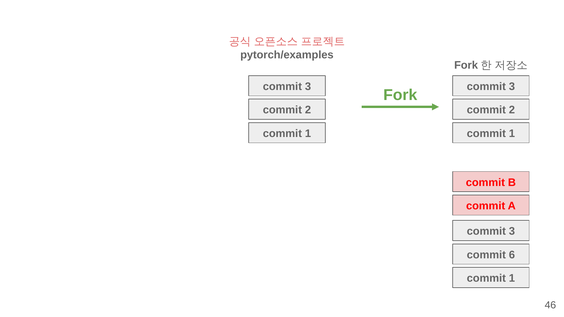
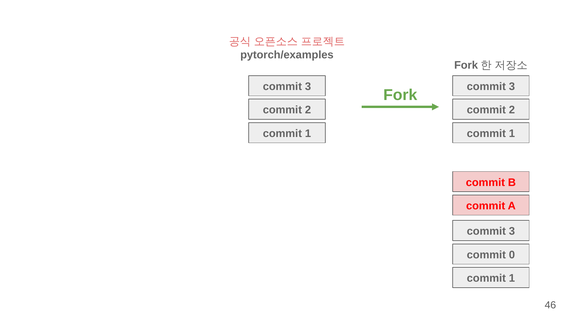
6: 6 -> 0
